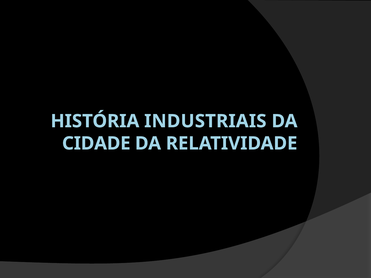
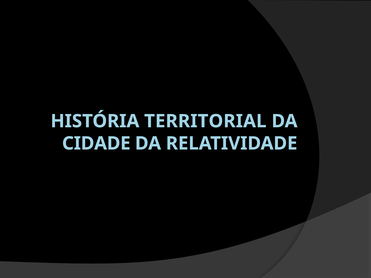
INDUSTRIAIS: INDUSTRIAIS -> TERRITORIAL
